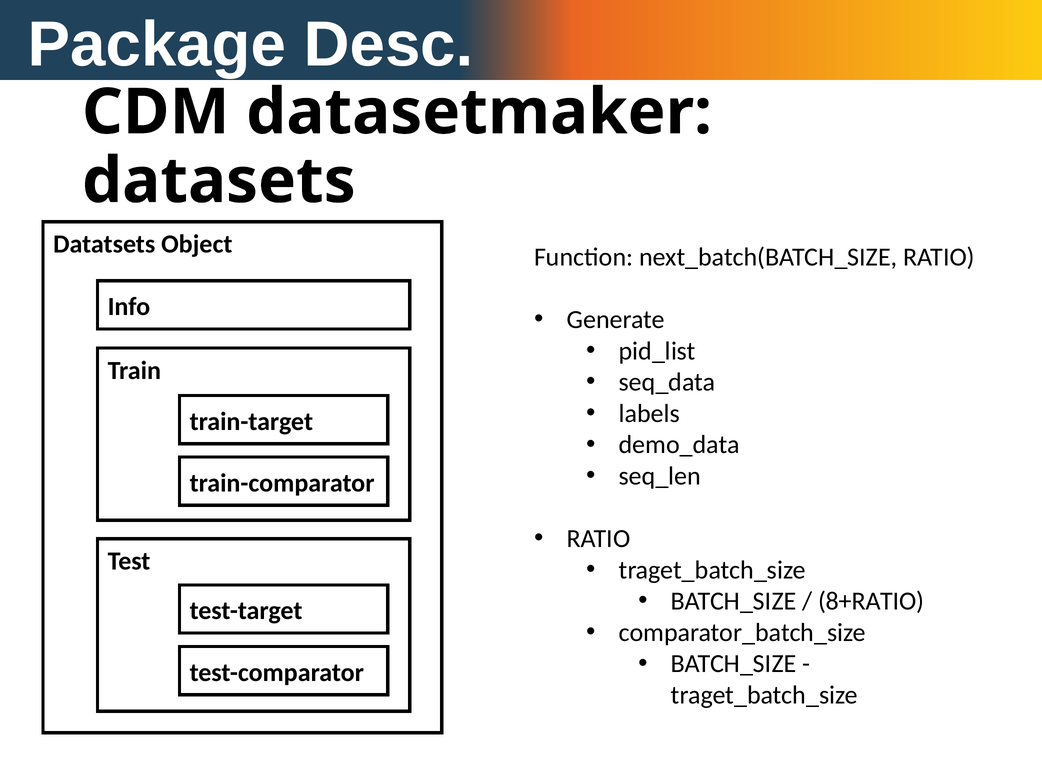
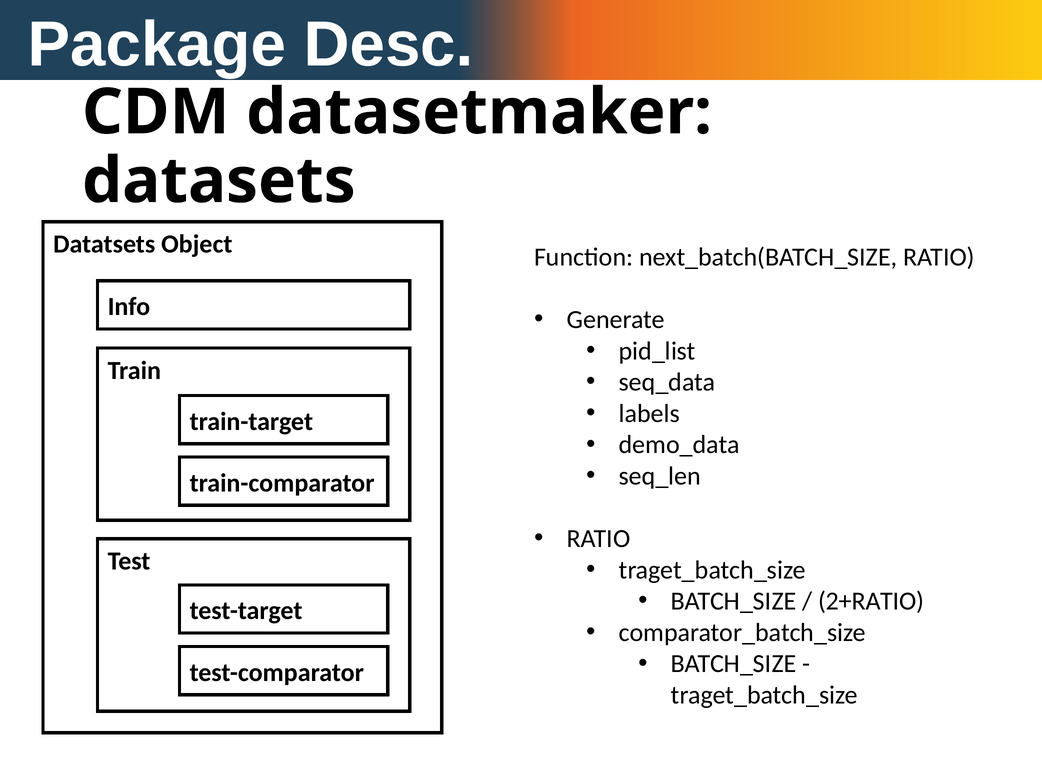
8+RATIO: 8+RATIO -> 2+RATIO
